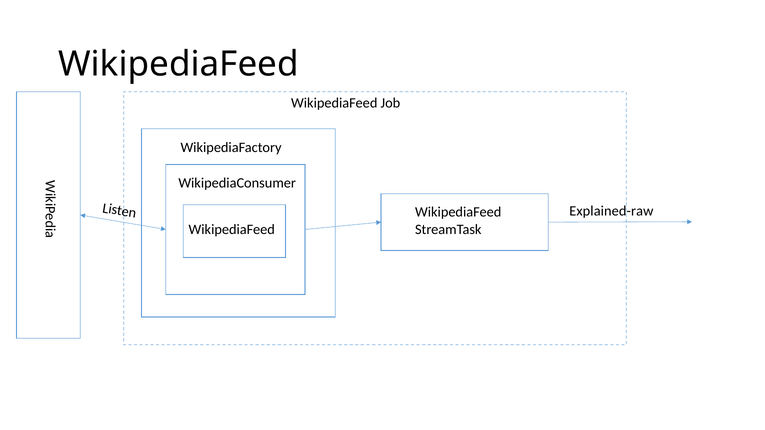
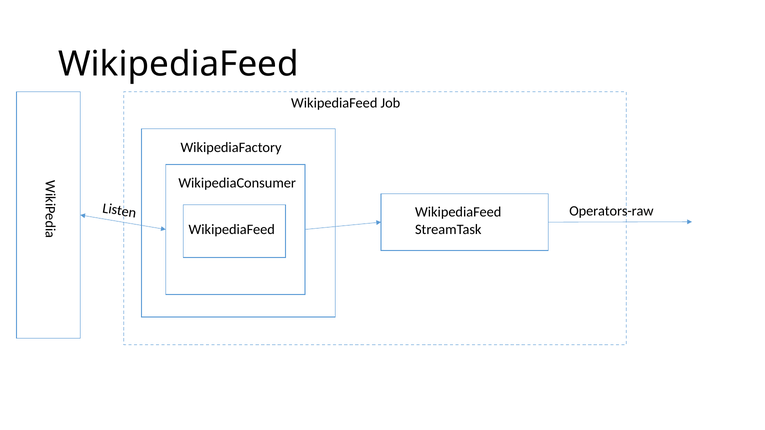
Explained-raw: Explained-raw -> Operators-raw
